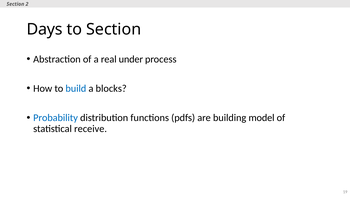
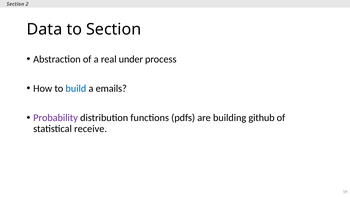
Days: Days -> Data
blocks: blocks -> emails
Probability colour: blue -> purple
model: model -> github
